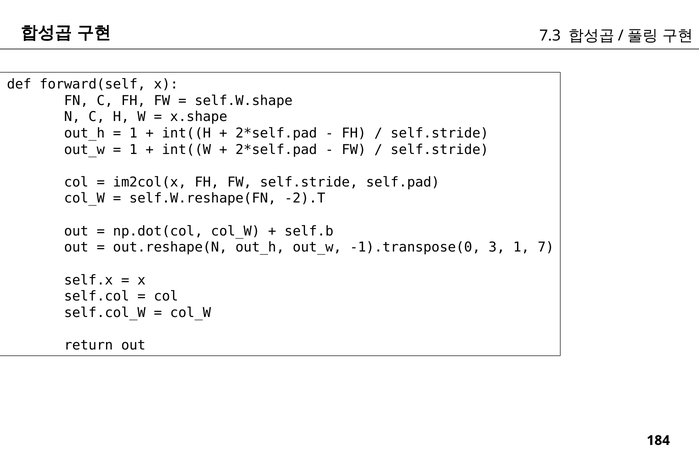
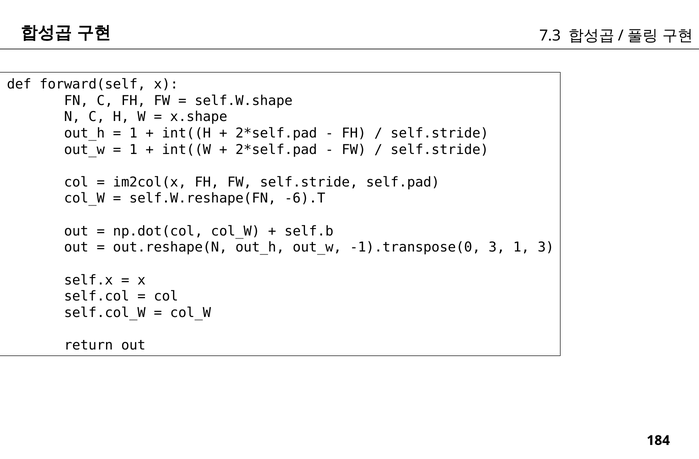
-2).T: -2).T -> -6).T
1 7: 7 -> 3
